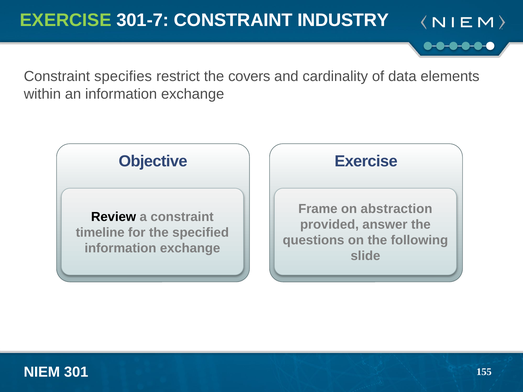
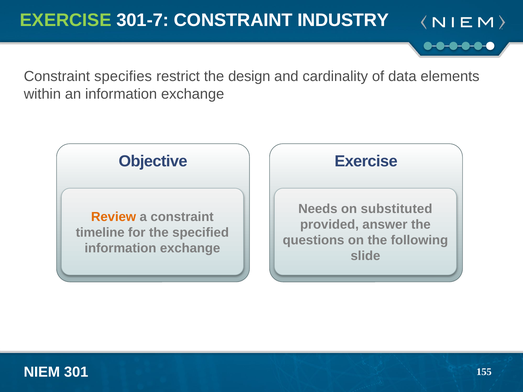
covers: covers -> design
Frame: Frame -> Needs
abstraction: abstraction -> substituted
Review colour: black -> orange
